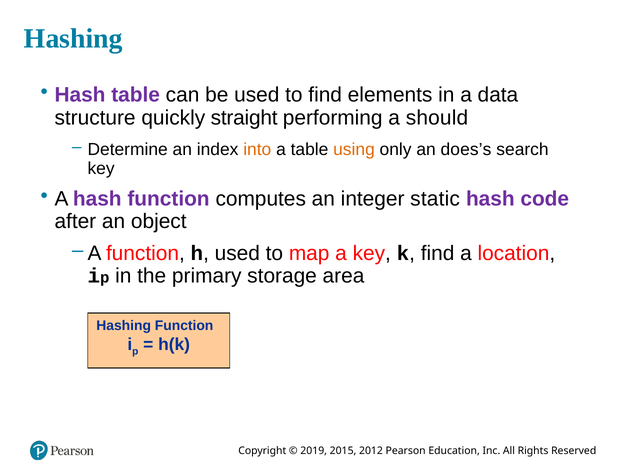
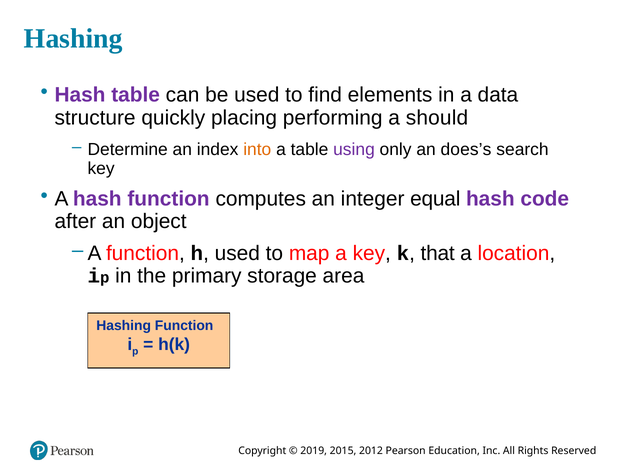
straight: straight -> placing
using colour: orange -> purple
static: static -> equal
find at (438, 253): find -> that
